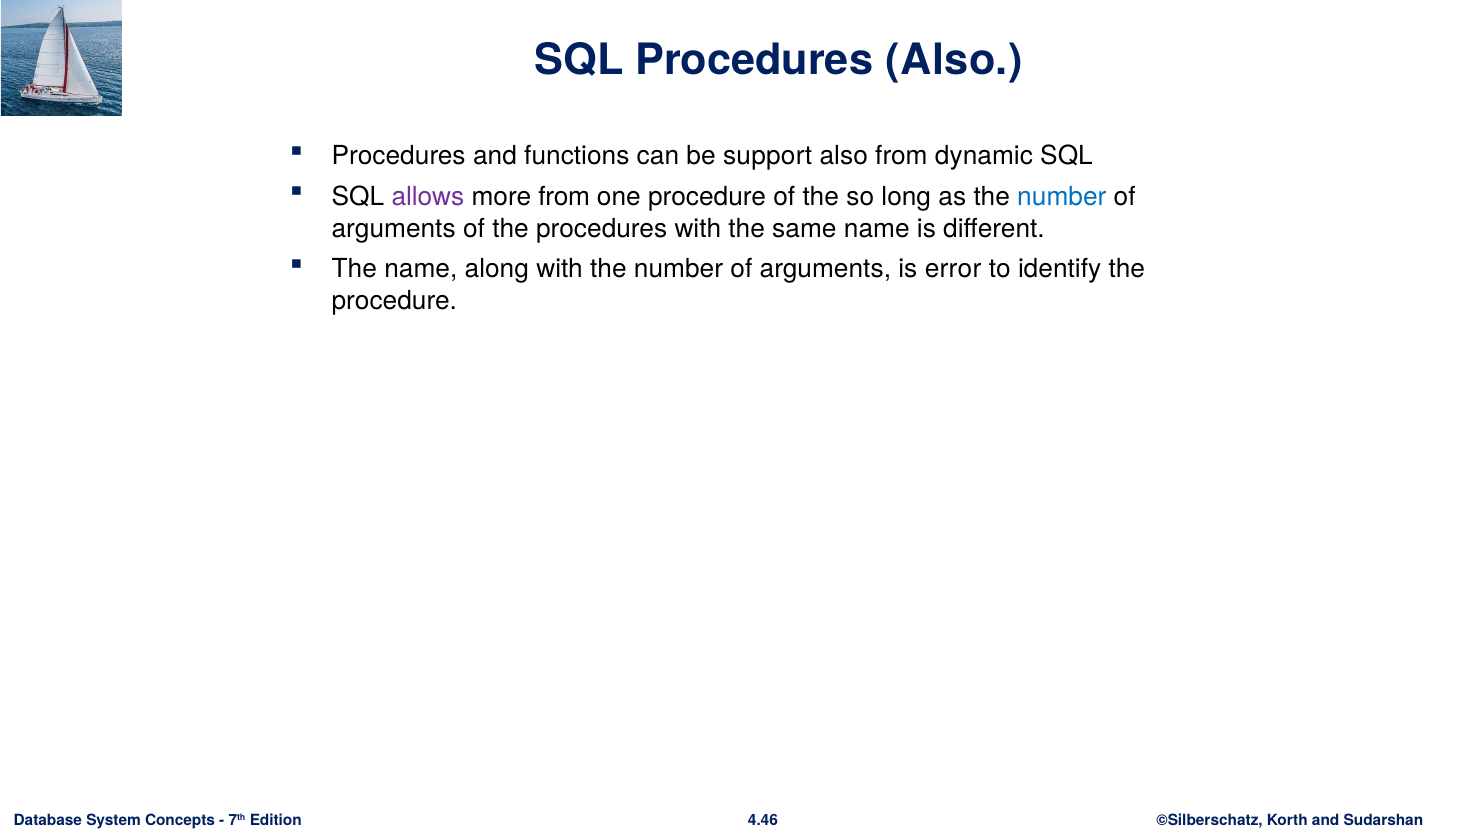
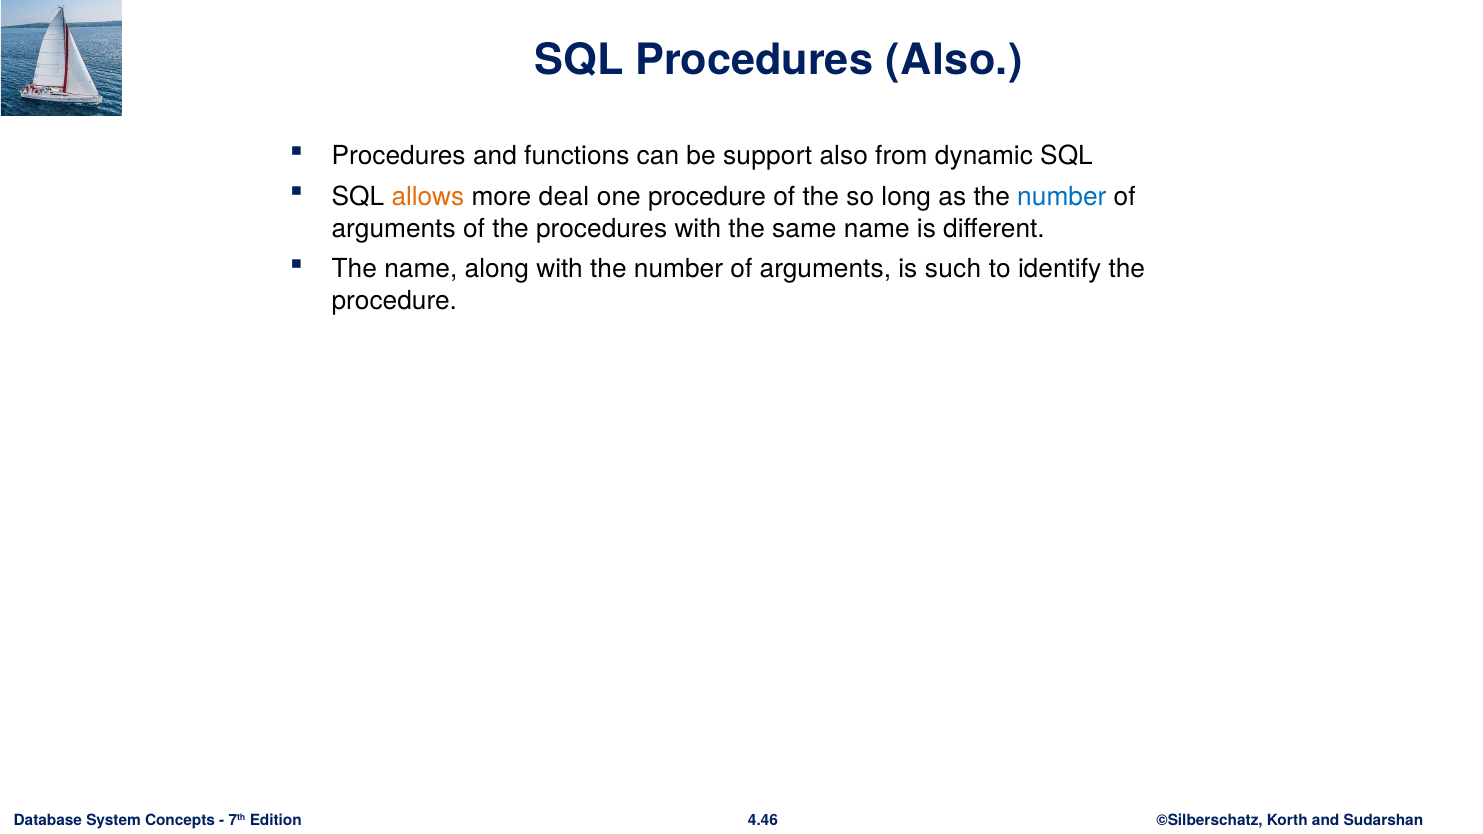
allows colour: purple -> orange
more from: from -> deal
error: error -> such
